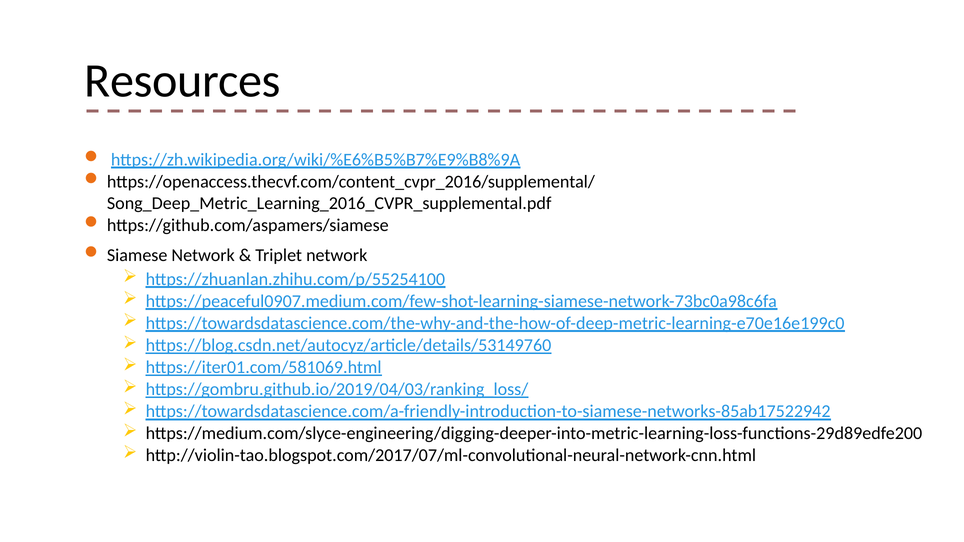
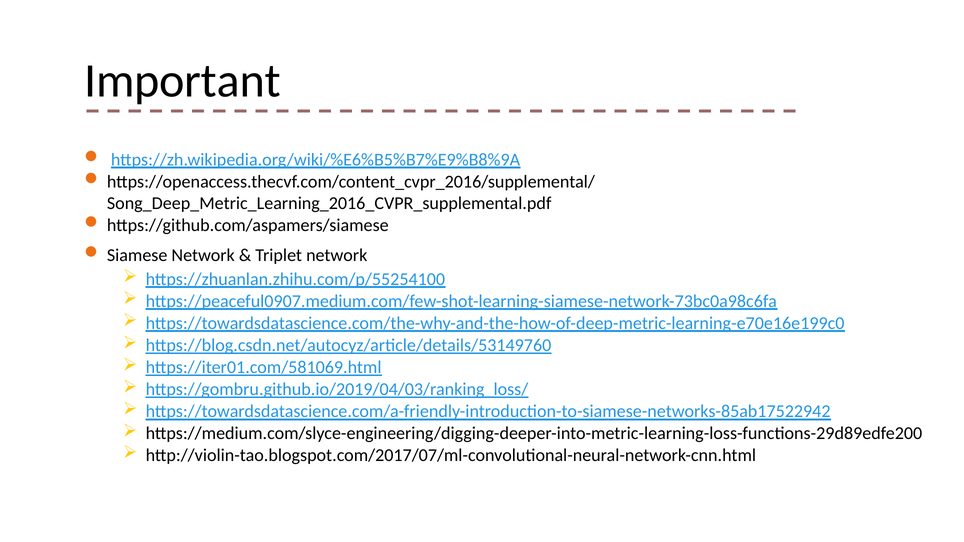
Resources: Resources -> Important
